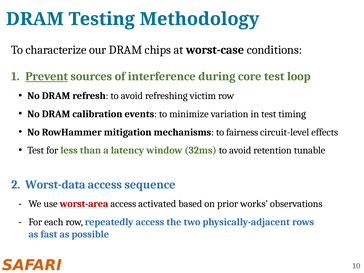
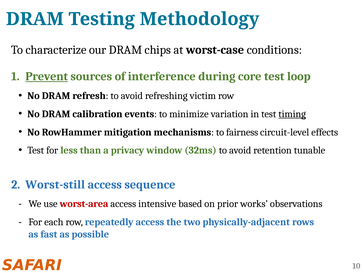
timing underline: none -> present
latency: latency -> privacy
Worst-data: Worst-data -> Worst-still
activated: activated -> intensive
